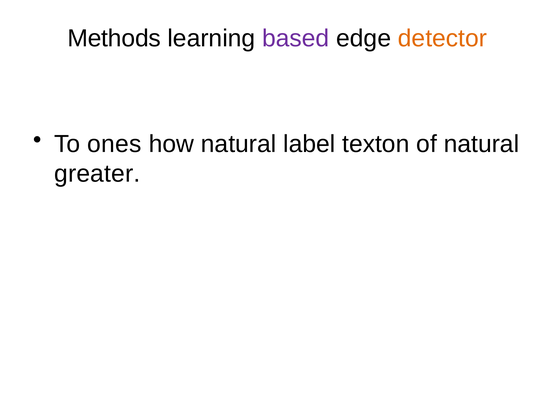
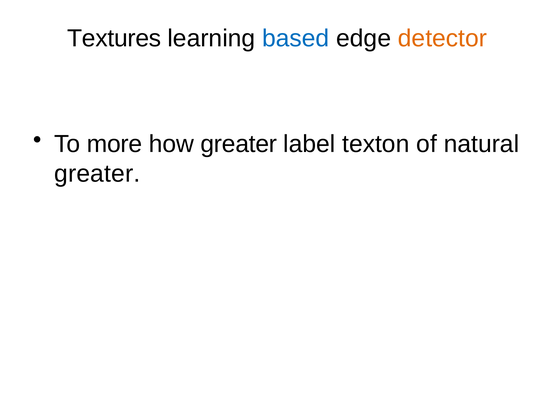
Methods: Methods -> Textures
based colour: purple -> blue
ones: ones -> more
how natural: natural -> greater
